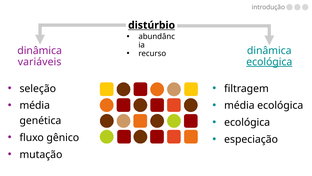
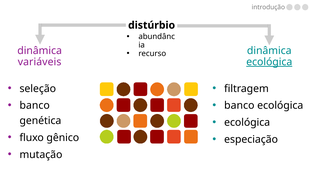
distúrbio underline: present -> none
média at (35, 105): média -> banco
média at (239, 105): média -> banco
